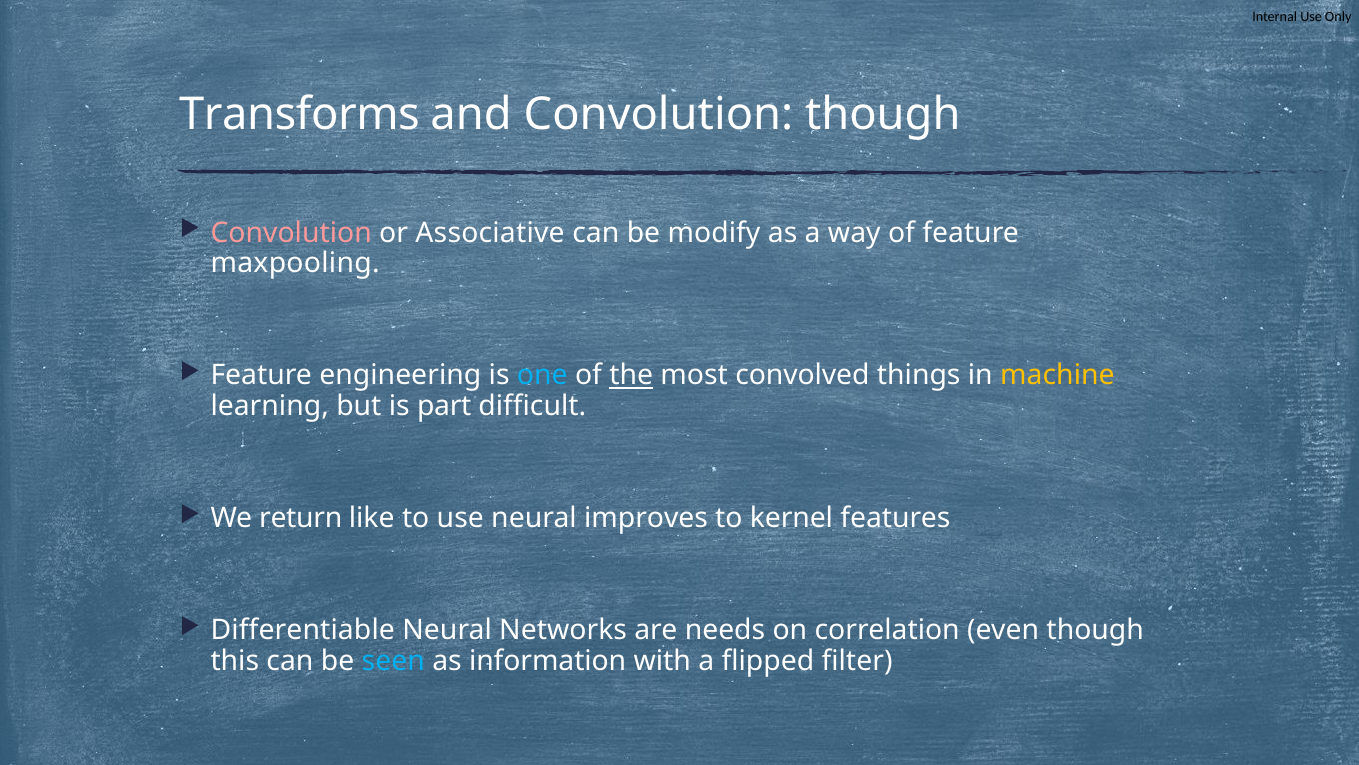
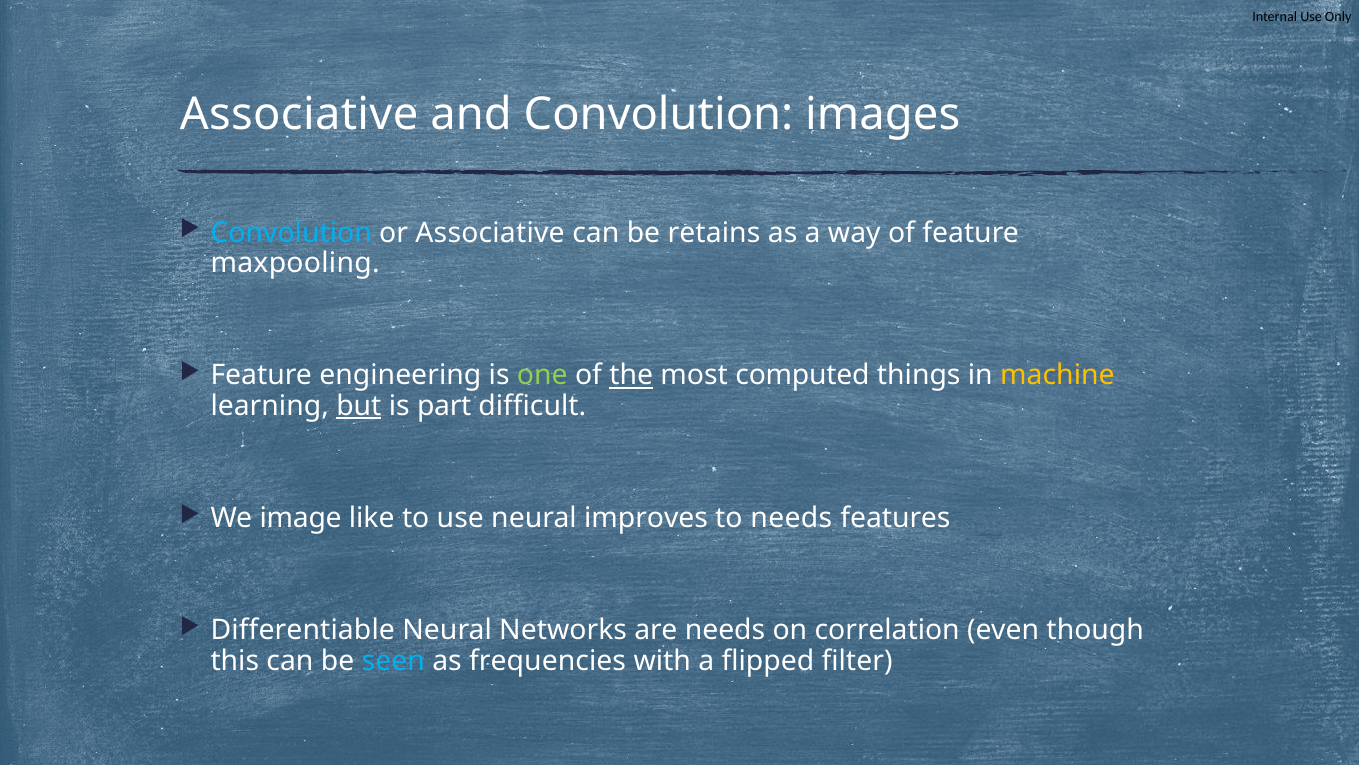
Transforms at (300, 115): Transforms -> Associative
Convolution though: though -> images
Convolution at (291, 233) colour: pink -> light blue
modify: modify -> retains
one colour: light blue -> light green
convolved: convolved -> computed
but underline: none -> present
return: return -> image
to kernel: kernel -> needs
information: information -> frequencies
